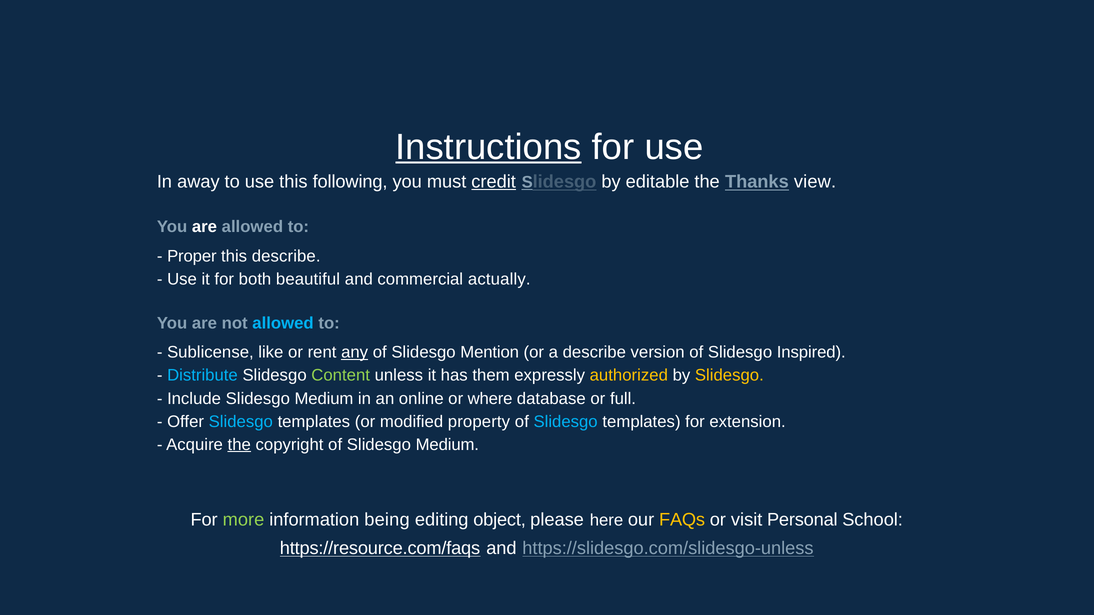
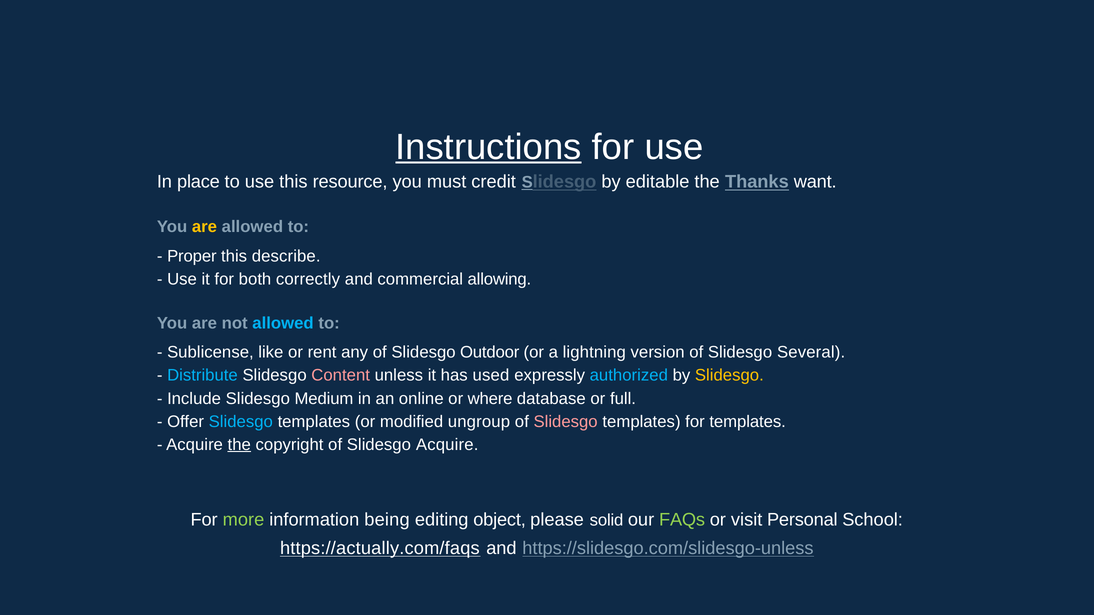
away: away -> place
following: following -> resource
credit underline: present -> none
view: view -> want
are at (204, 227) colour: white -> yellow
beautiful: beautiful -> correctly
actually: actually -> allowing
any underline: present -> none
Mention: Mention -> Outdoor
a describe: describe -> lightning
Inspired: Inspired -> Several
Content colour: light green -> pink
them: them -> used
authorized colour: yellow -> light blue
property: property -> ungroup
Slidesgo at (566, 422) colour: light blue -> pink
for extension: extension -> templates
of Slidesgo Medium: Medium -> Acquire
here: here -> solid
FAQs colour: yellow -> light green
https://resource.com/faqs: https://resource.com/faqs -> https://actually.com/faqs
